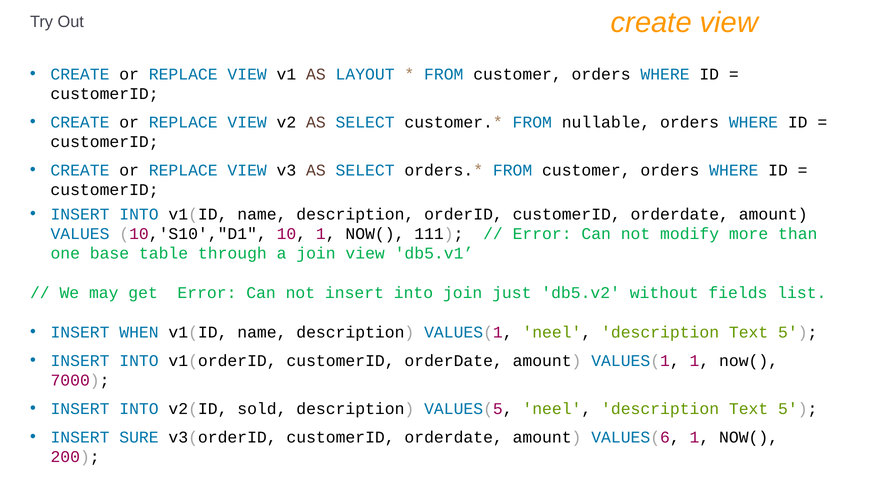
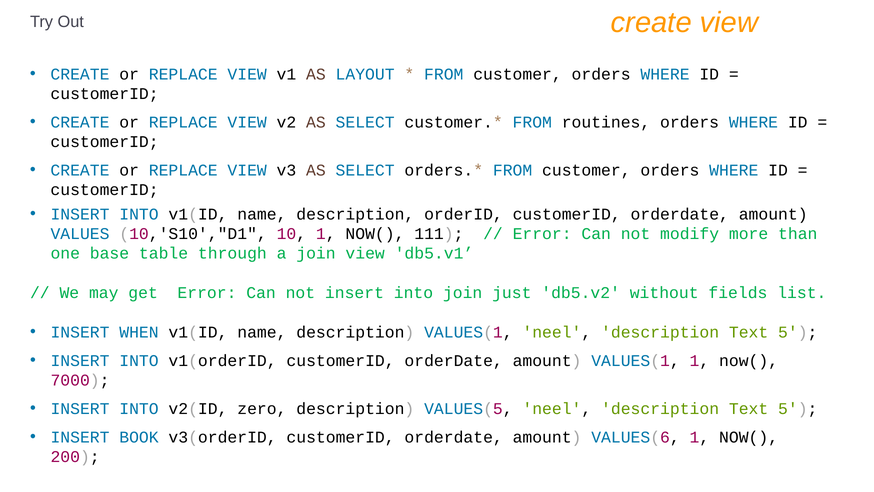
nullable: nullable -> routines
sold: sold -> zero
SURE: SURE -> BOOK
